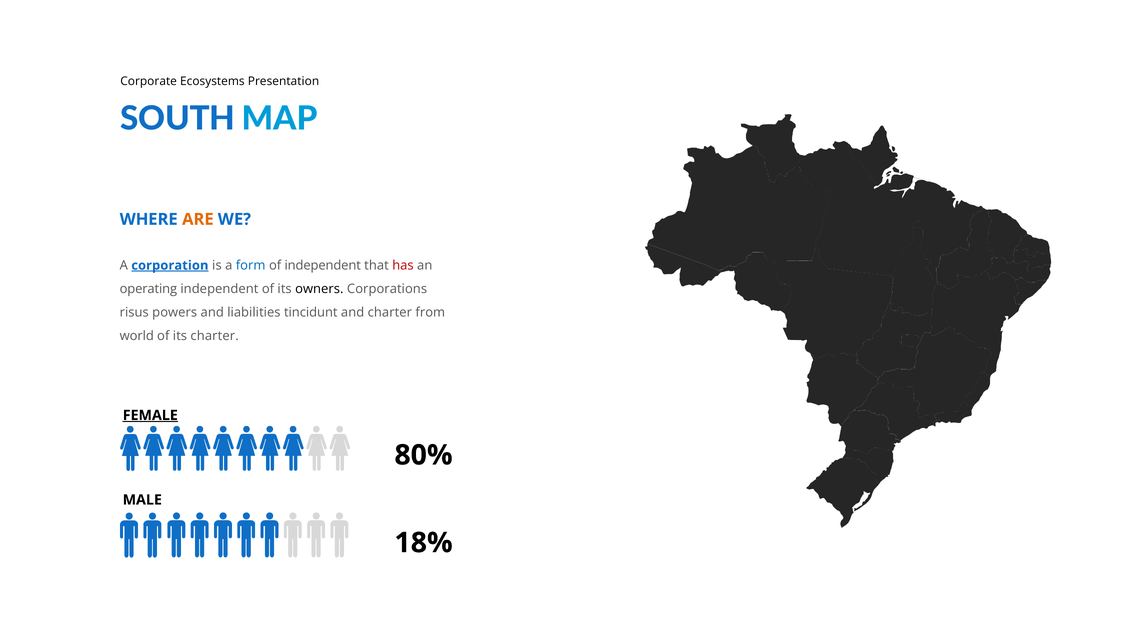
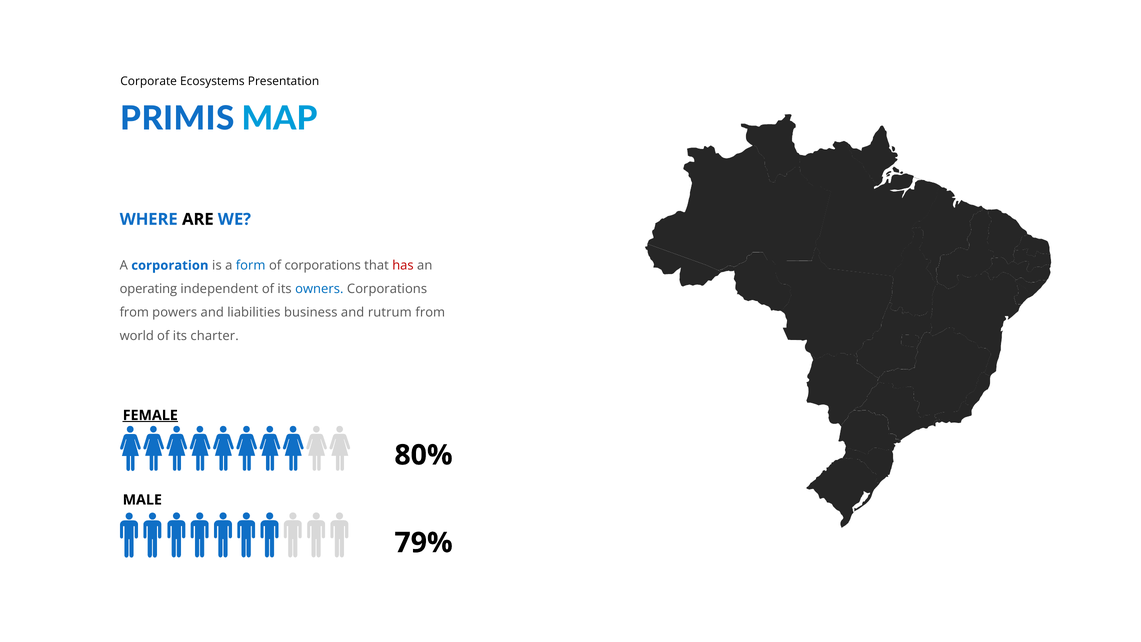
SOUTH: SOUTH -> PRIMIS
ARE colour: orange -> black
corporation underline: present -> none
of independent: independent -> corporations
owners colour: black -> blue
risus at (134, 312): risus -> from
tincidunt: tincidunt -> business
and charter: charter -> rutrum
18%: 18% -> 79%
